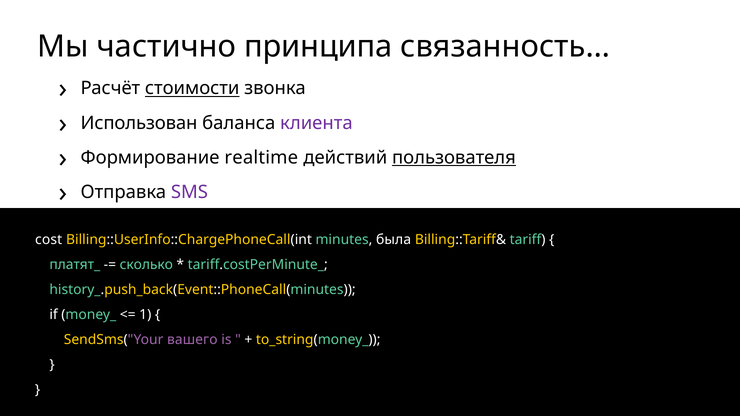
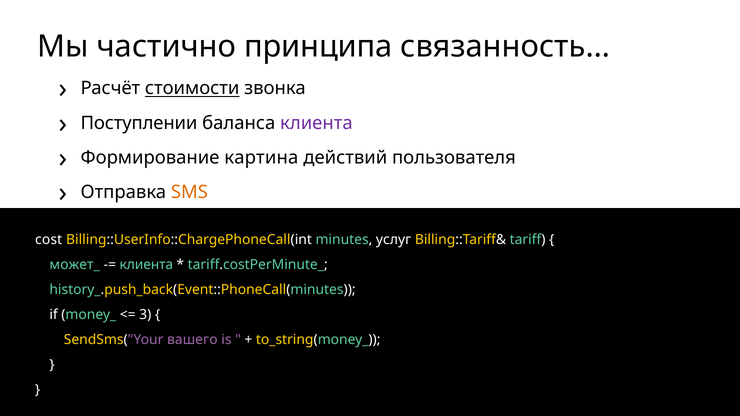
Использован: Использован -> Поступлении
realtime: realtime -> картина
пользователя underline: present -> none
SMS colour: purple -> orange
была: была -> услуг
платят_: платят_ -> может_
сколько at (146, 265): сколько -> клиента
1: 1 -> 3
